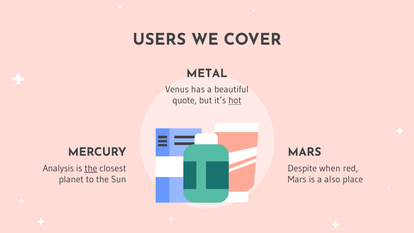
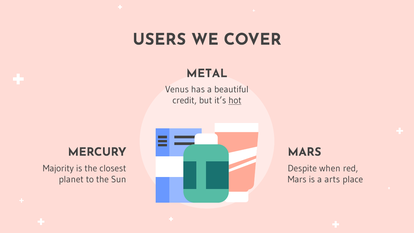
quote: quote -> credit
Analysis: Analysis -> Majority
the at (91, 168) underline: present -> none
also: also -> arts
